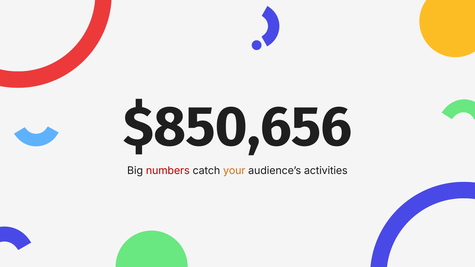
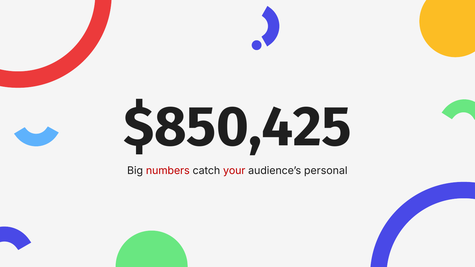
$850,656: $850,656 -> $850,425
your colour: orange -> red
activities: activities -> personal
